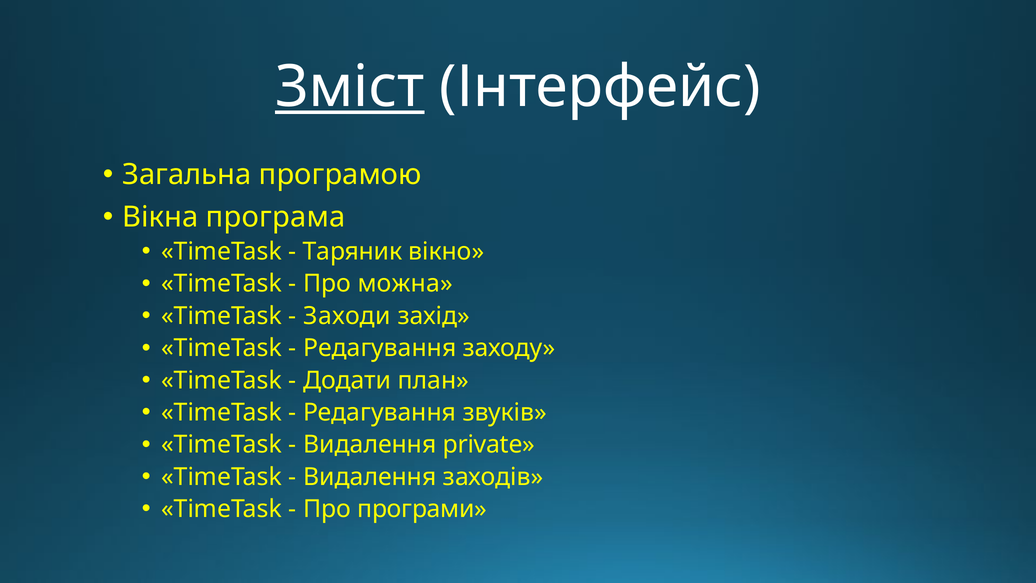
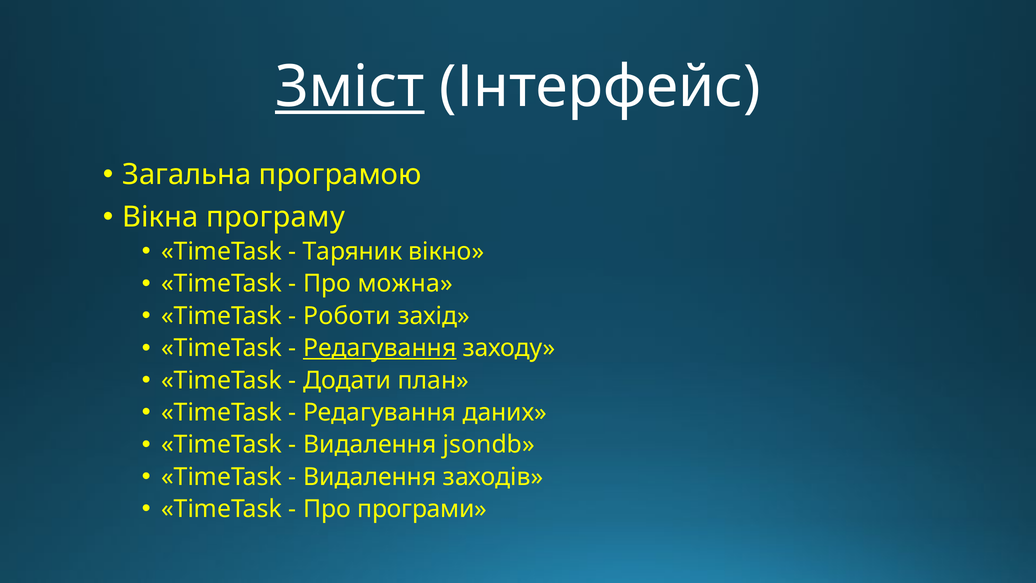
програма: програма -> програму
Заходи: Заходи -> Роботи
Редагування at (380, 348) underline: none -> present
звуків: звуків -> даних
private: private -> jsondb
